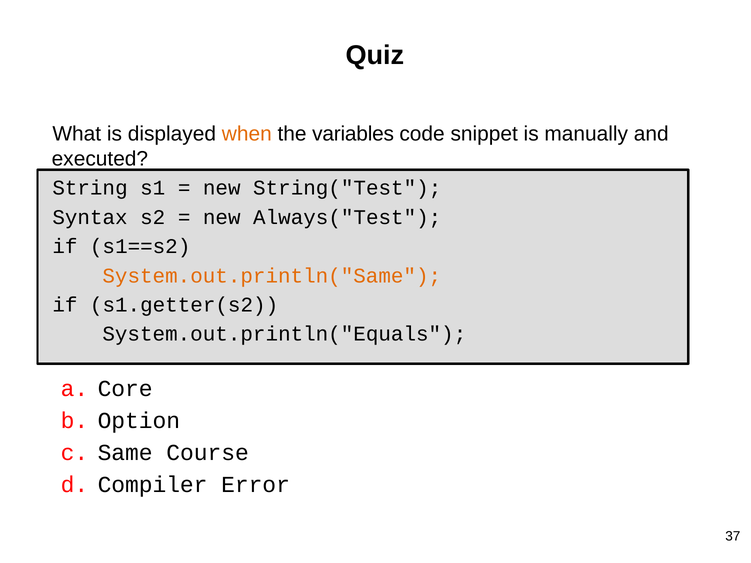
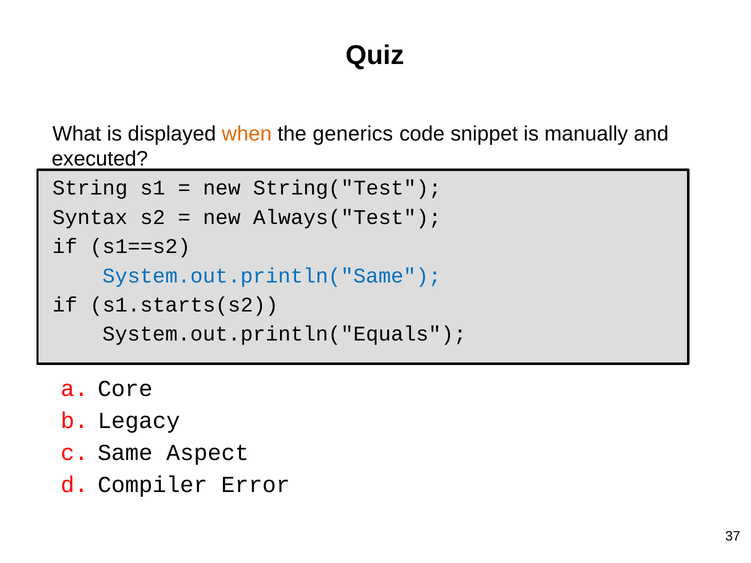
variables: variables -> generics
System.out.println("Same colour: orange -> blue
s1.getter(s2: s1.getter(s2 -> s1.starts(s2
Option: Option -> Legacy
Course: Course -> Aspect
